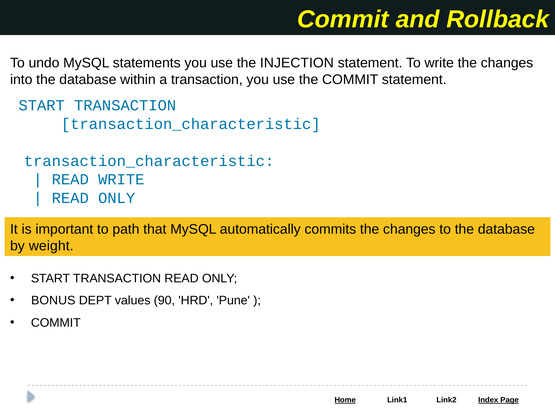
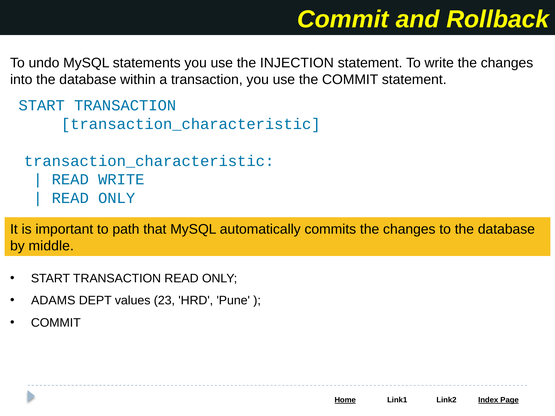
weight: weight -> middle
BONUS: BONUS -> ADAMS
90: 90 -> 23
